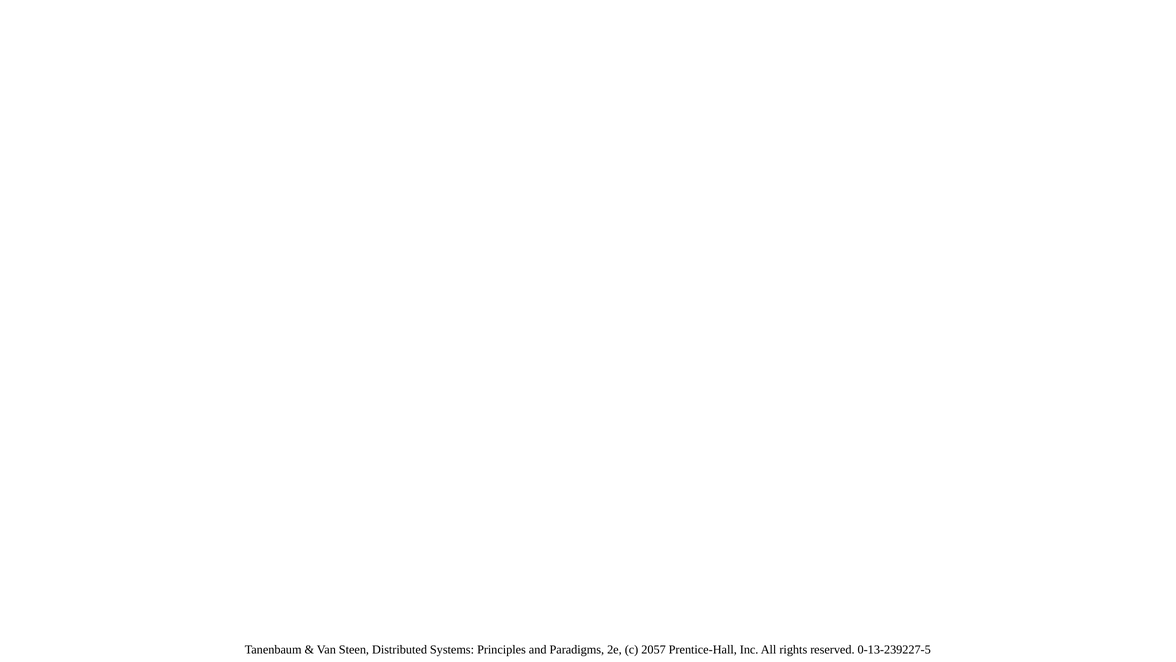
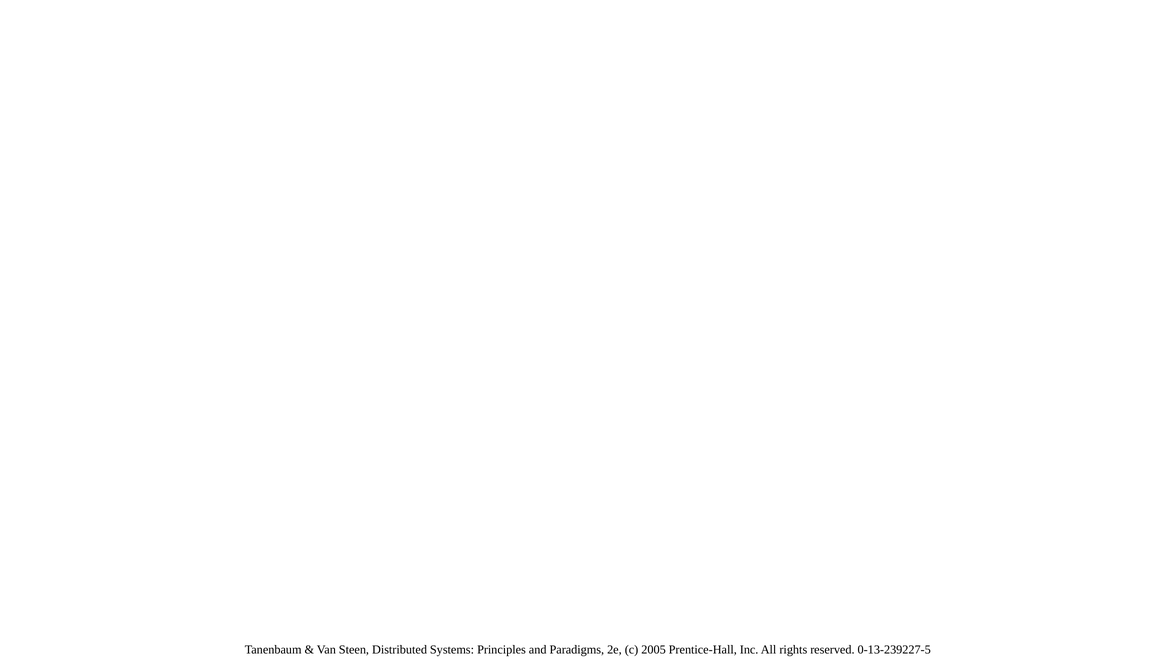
2057: 2057 -> 2005
